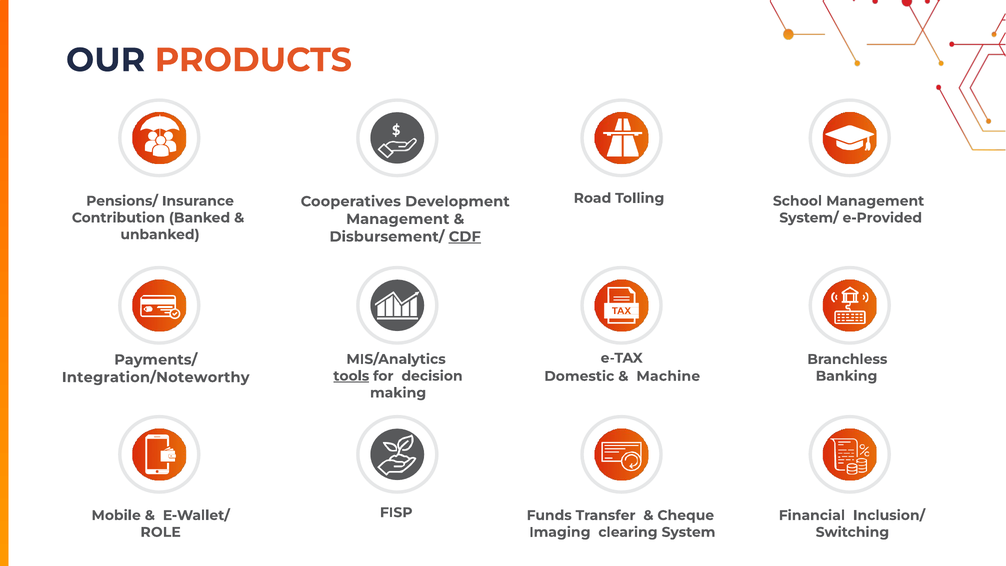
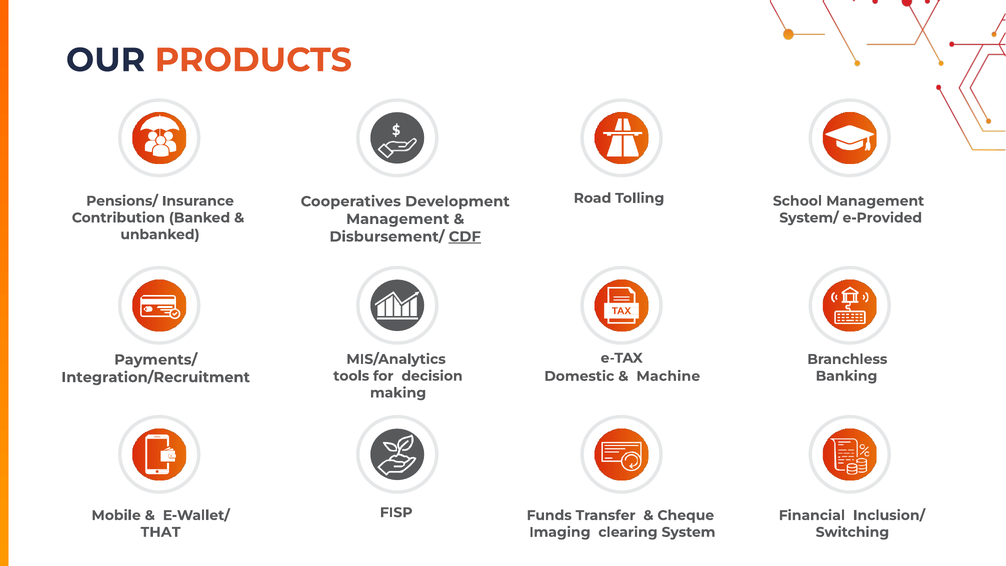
tools underline: present -> none
Integration/Noteworthy: Integration/Noteworthy -> Integration/Recruitment
ROLE: ROLE -> THAT
